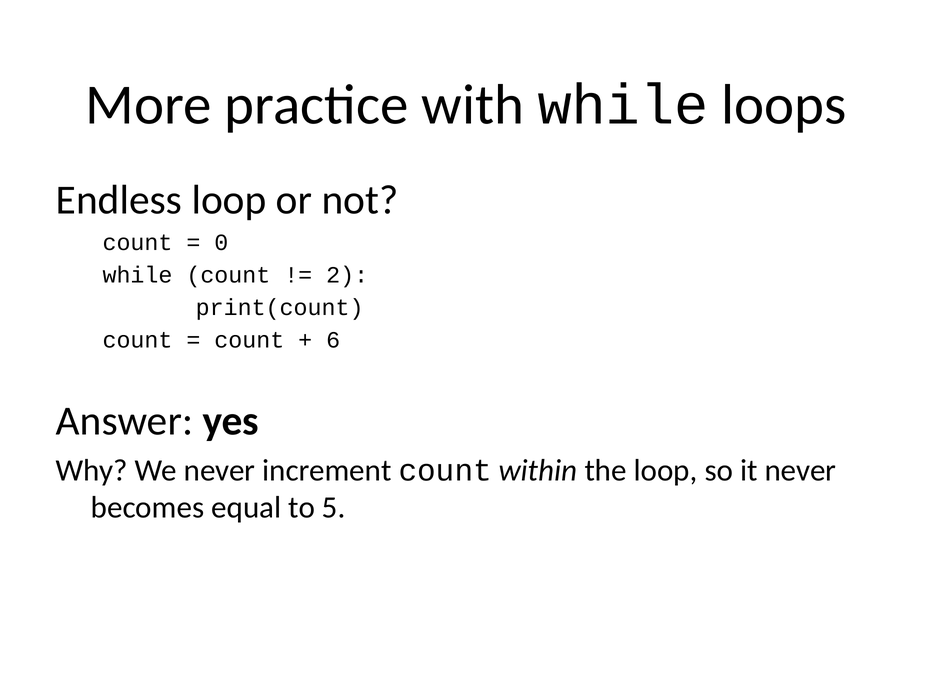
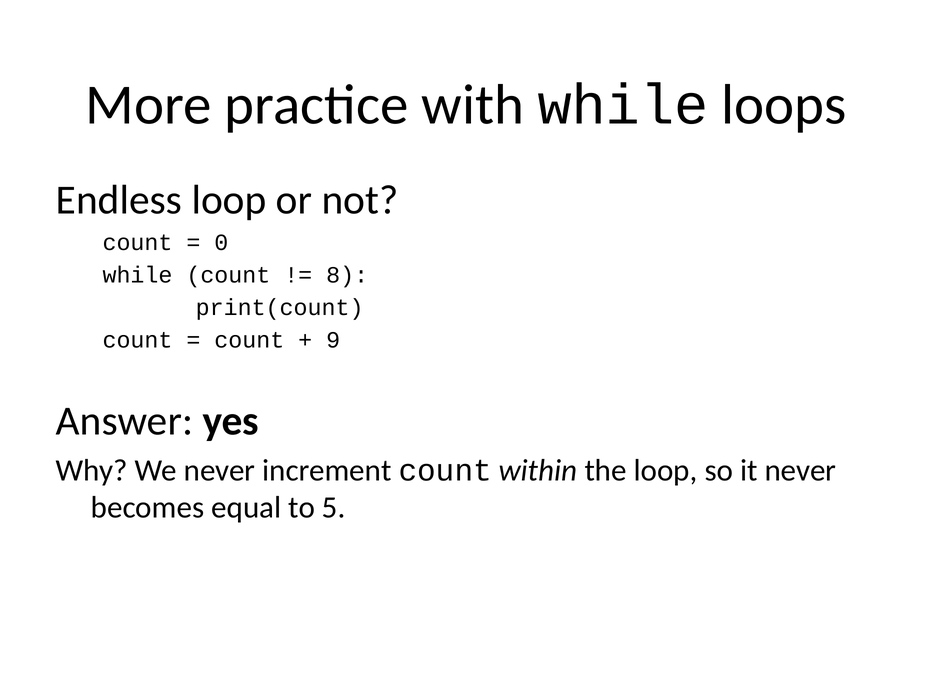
2: 2 -> 8
6: 6 -> 9
